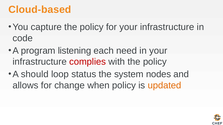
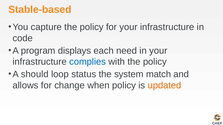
Cloud-based: Cloud-based -> Stable-based
listening: listening -> displays
complies colour: red -> blue
nodes: nodes -> match
